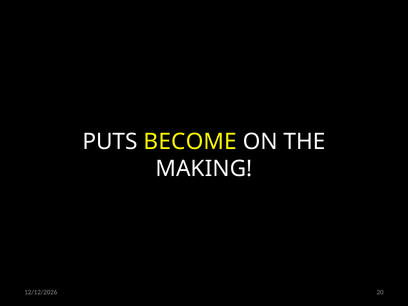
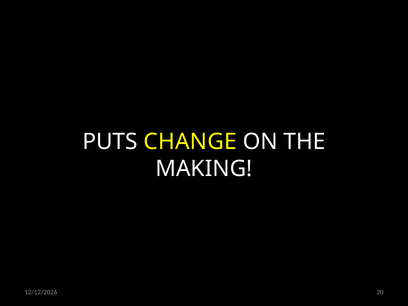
BECOME: BECOME -> CHANGE
